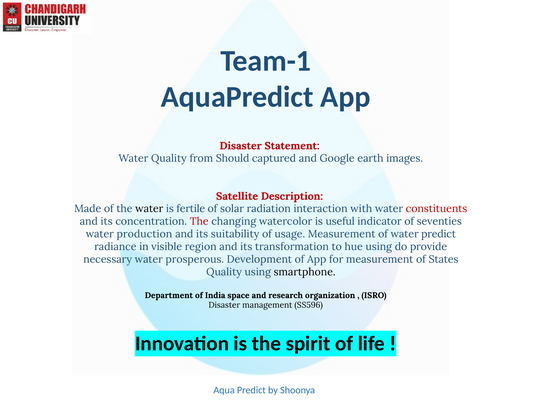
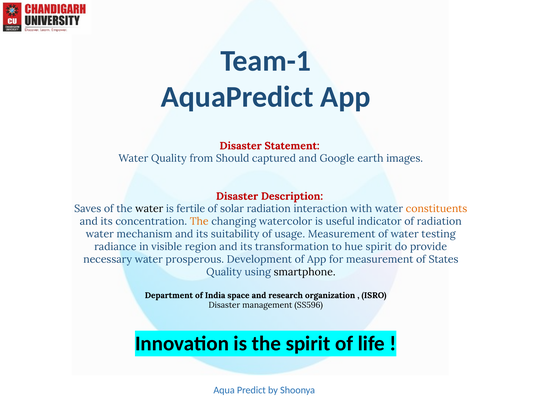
Satellite at (237, 196): Satellite -> Disaster
Made: Made -> Saves
constituents colour: red -> orange
The at (199, 221) colour: red -> orange
of seventies: seventies -> radiation
production: production -> mechanism
water predict: predict -> testing
hue using: using -> spirit
